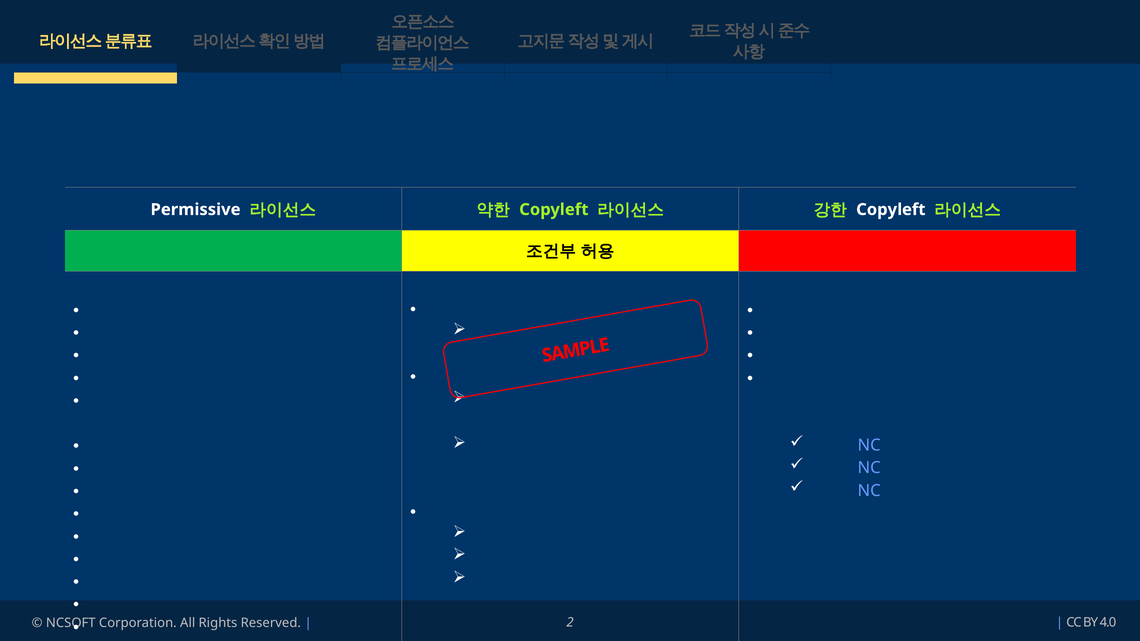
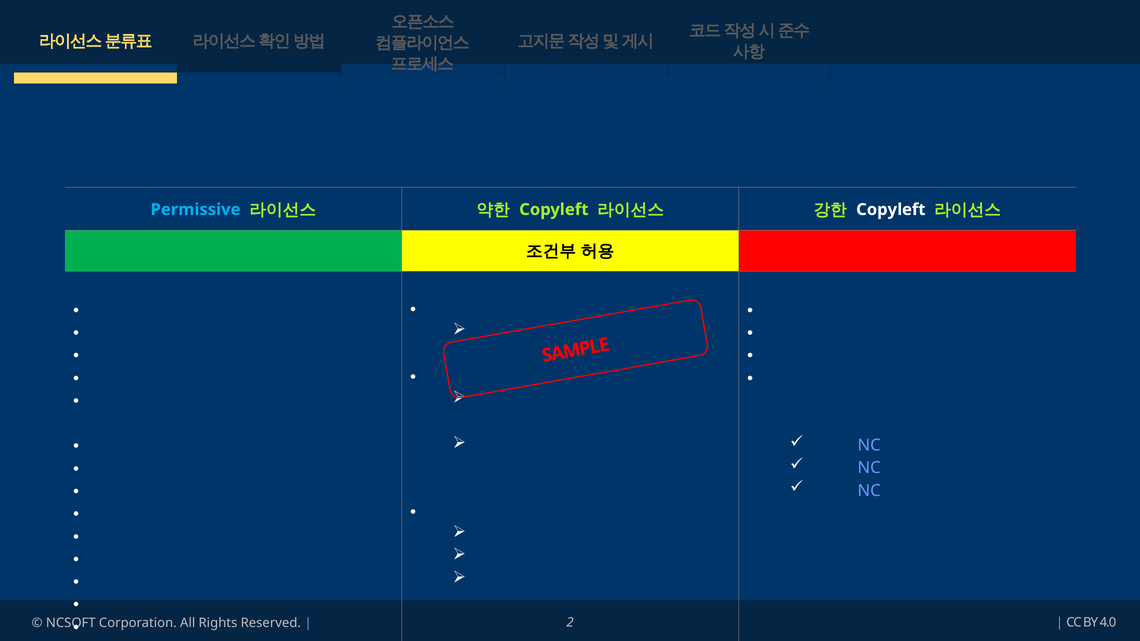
Permissive colour: white -> light blue
